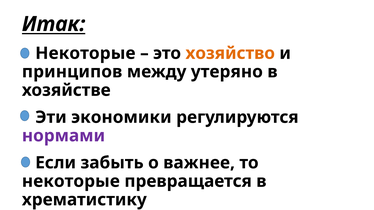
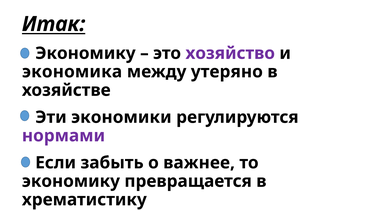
Некоторые at (85, 53): Некоторые -> Экономику
хозяйство colour: orange -> purple
принципов: принципов -> экономика
некоторые at (71, 182): некоторые -> экономику
